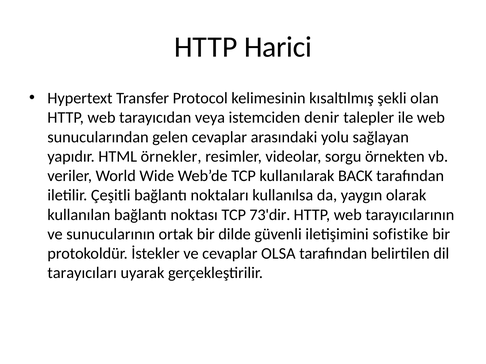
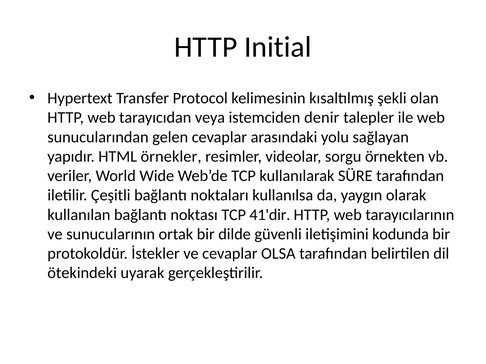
Harici: Harici -> Initial
BACK: BACK -> SÜRE
73'dir: 73'dir -> 41'dir
sofistike: sofistike -> kodunda
tarayıcıları: tarayıcıları -> ötekindeki
